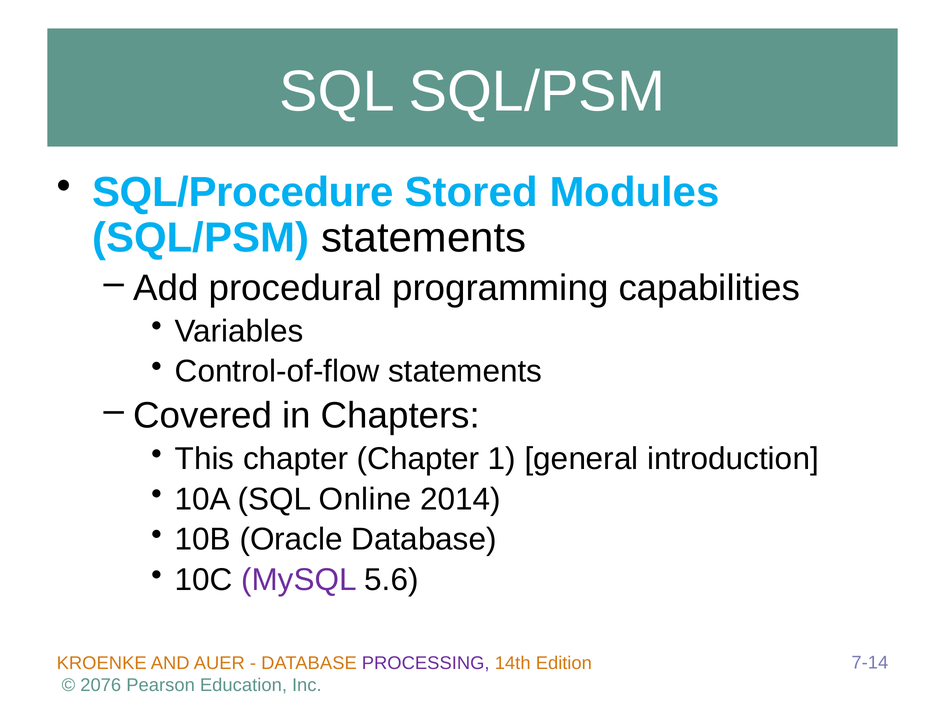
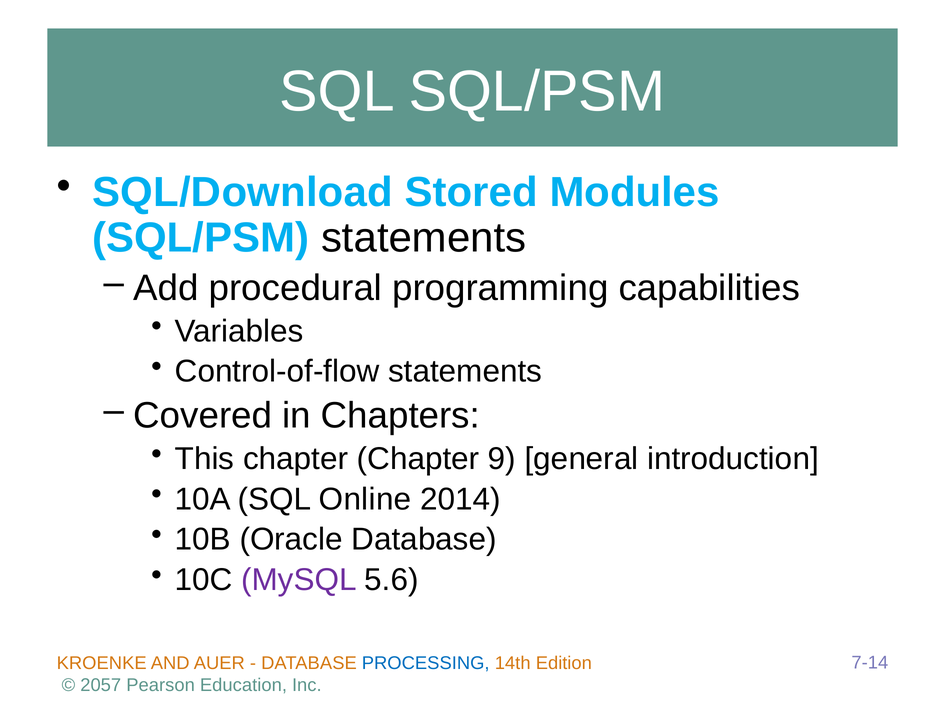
SQL/Procedure: SQL/Procedure -> SQL/Download
1: 1 -> 9
PROCESSING colour: purple -> blue
2076: 2076 -> 2057
